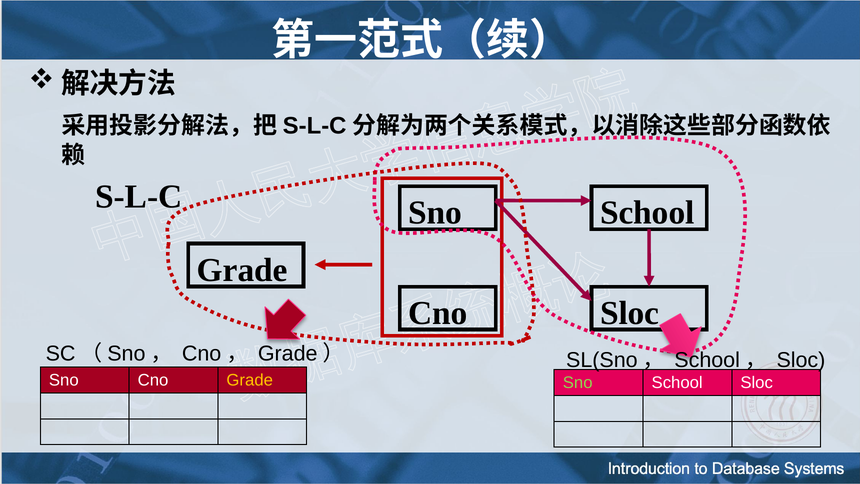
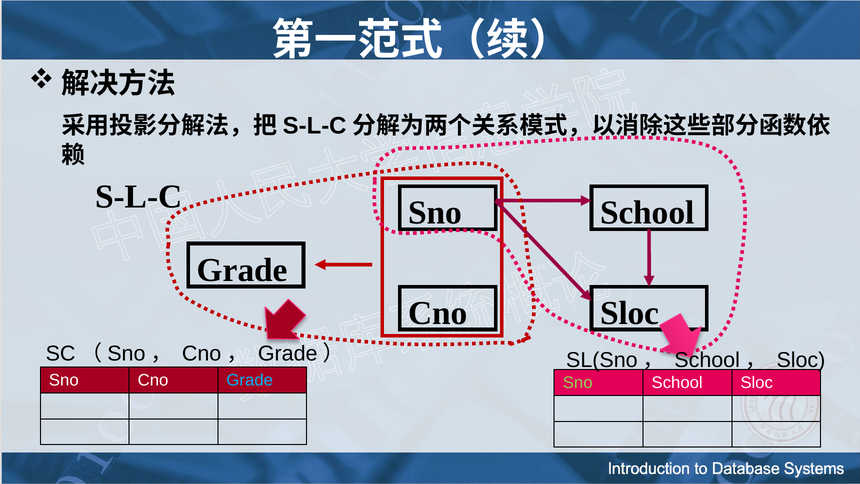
Grade at (250, 380) colour: yellow -> light blue
